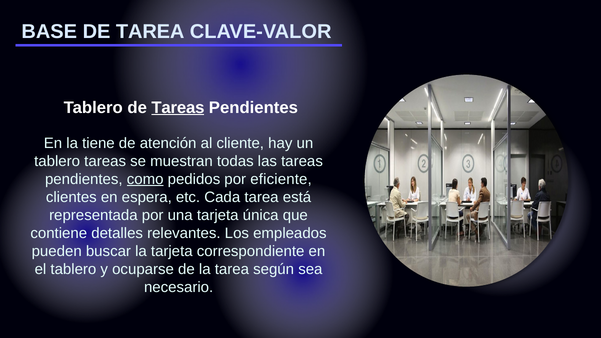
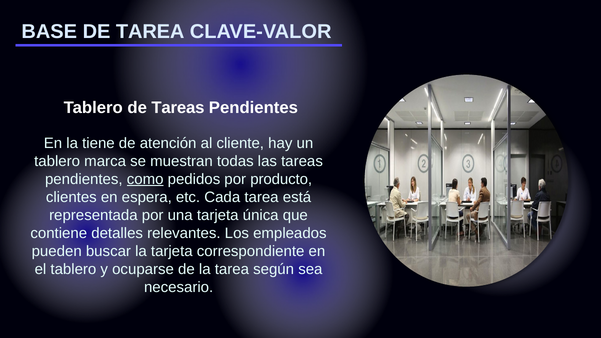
Tareas at (178, 108) underline: present -> none
tablero tareas: tareas -> marca
eficiente: eficiente -> producto
